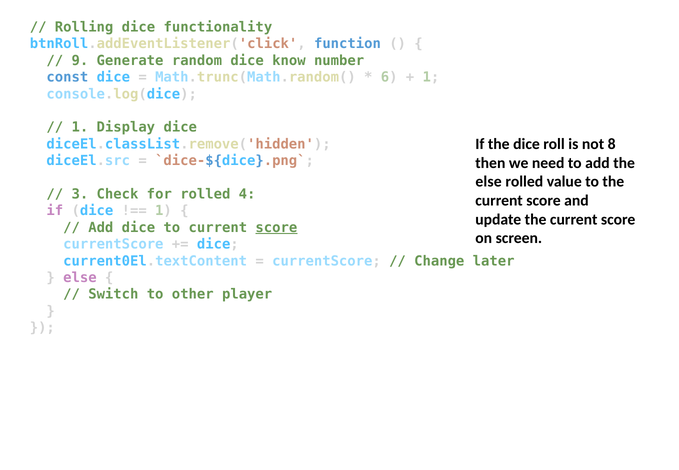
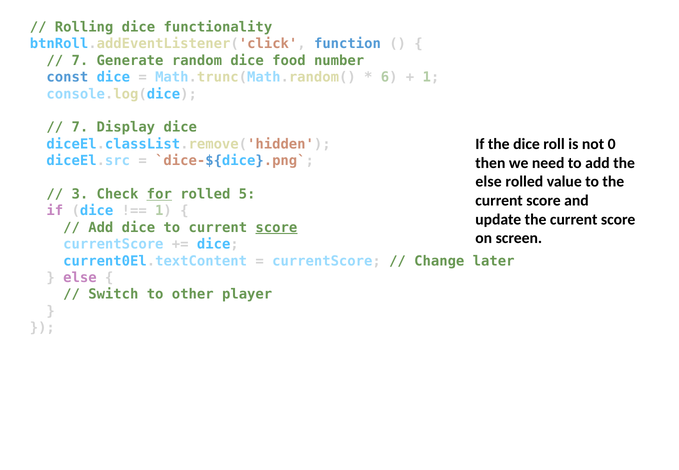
9 at (80, 61): 9 -> 7
know: know -> food
1 at (80, 127): 1 -> 7
8: 8 -> 0
for underline: none -> present
4: 4 -> 5
